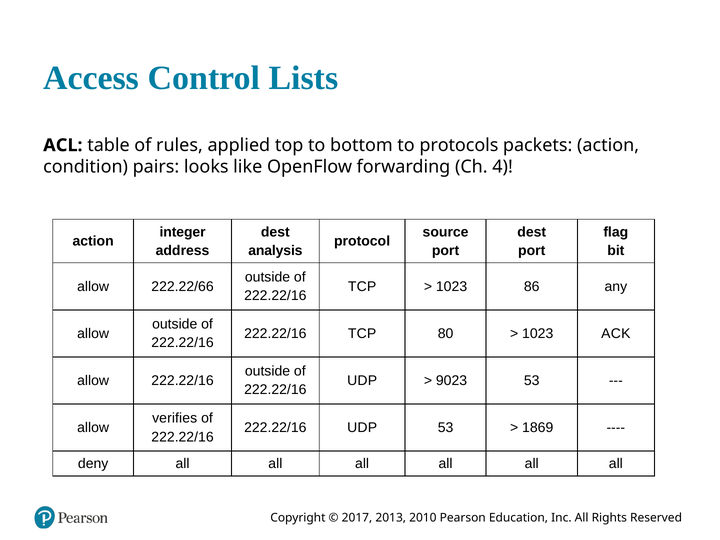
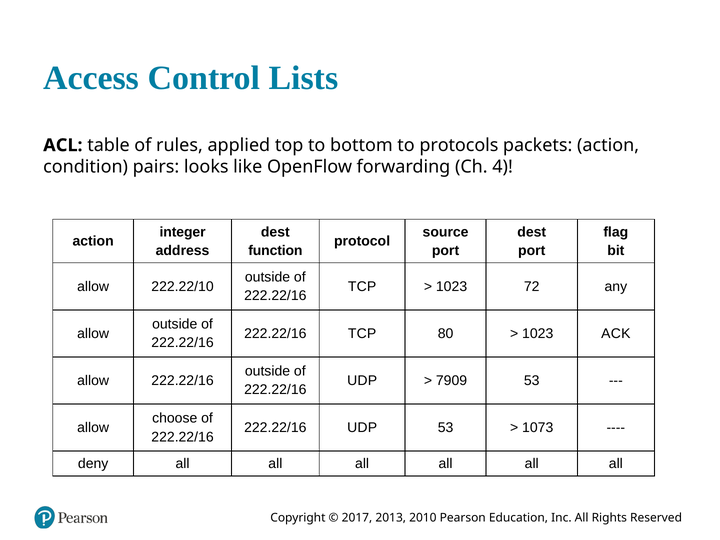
analysis: analysis -> function
222.22/66: 222.22/66 -> 222.22/10
86: 86 -> 72
9023: 9023 -> 7909
verifies: verifies -> choose
1869: 1869 -> 1073
